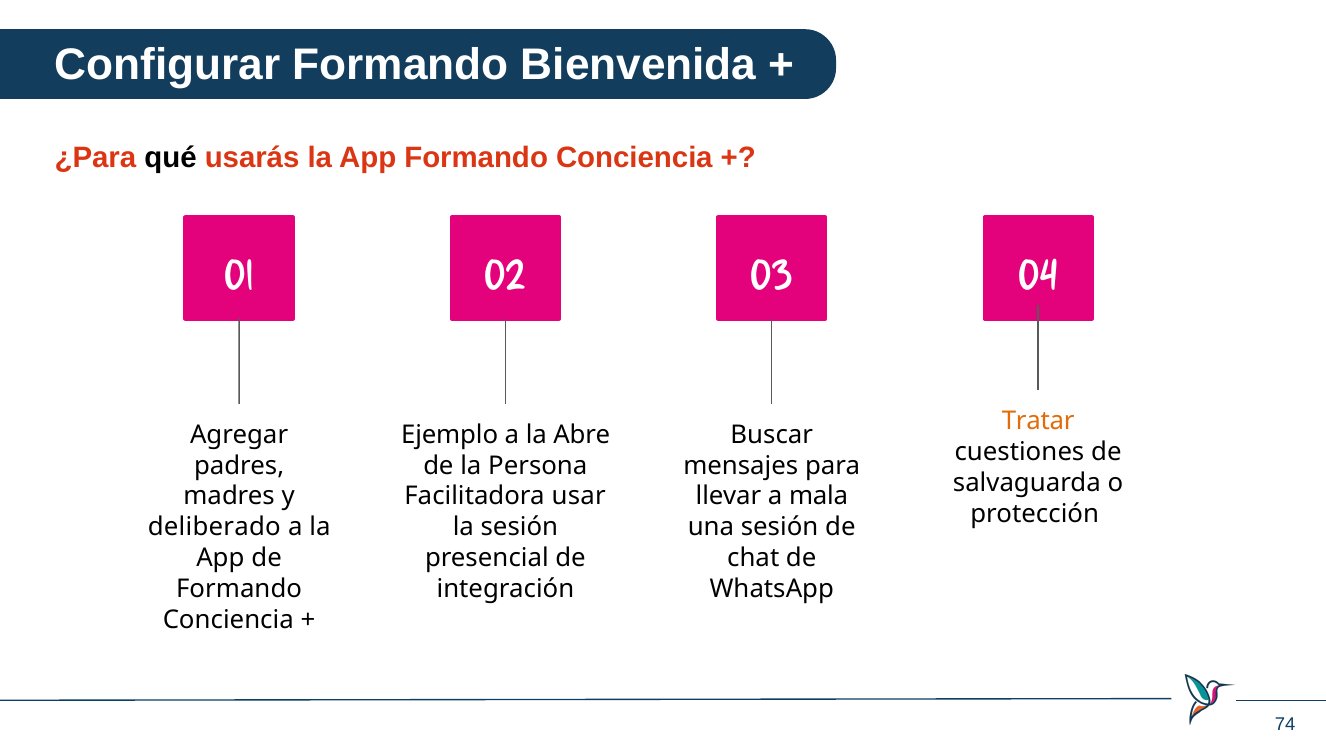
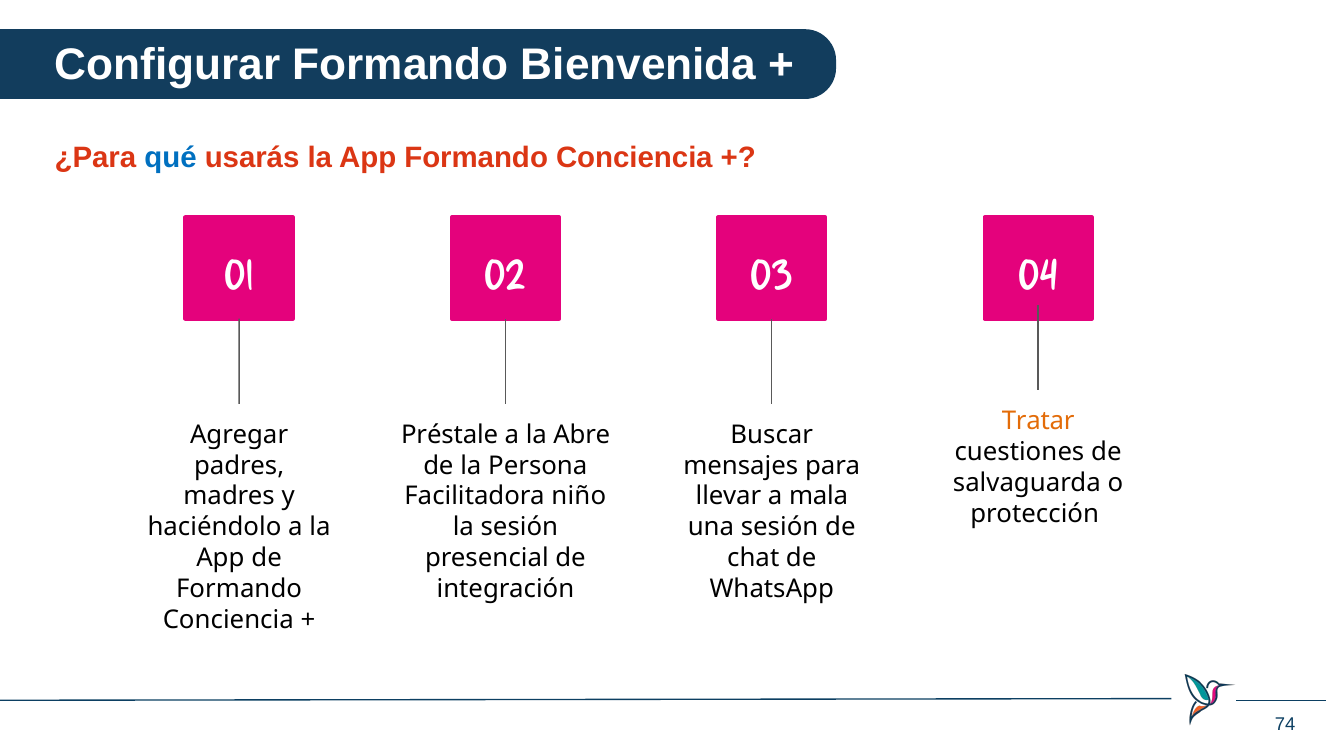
qué colour: black -> blue
Ejemplo: Ejemplo -> Préstale
usar: usar -> niño
deliberado: deliberado -> haciéndolo
